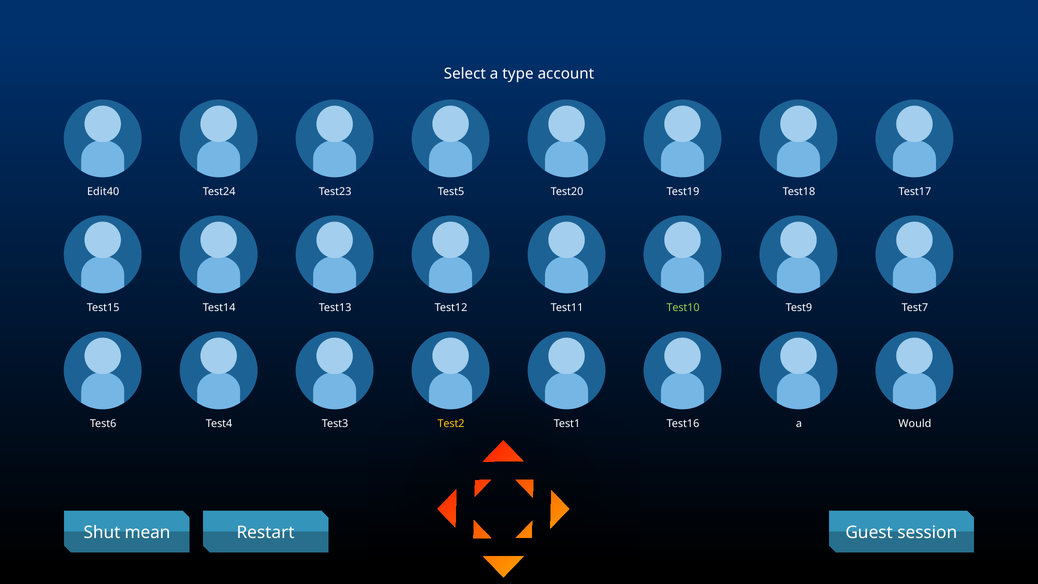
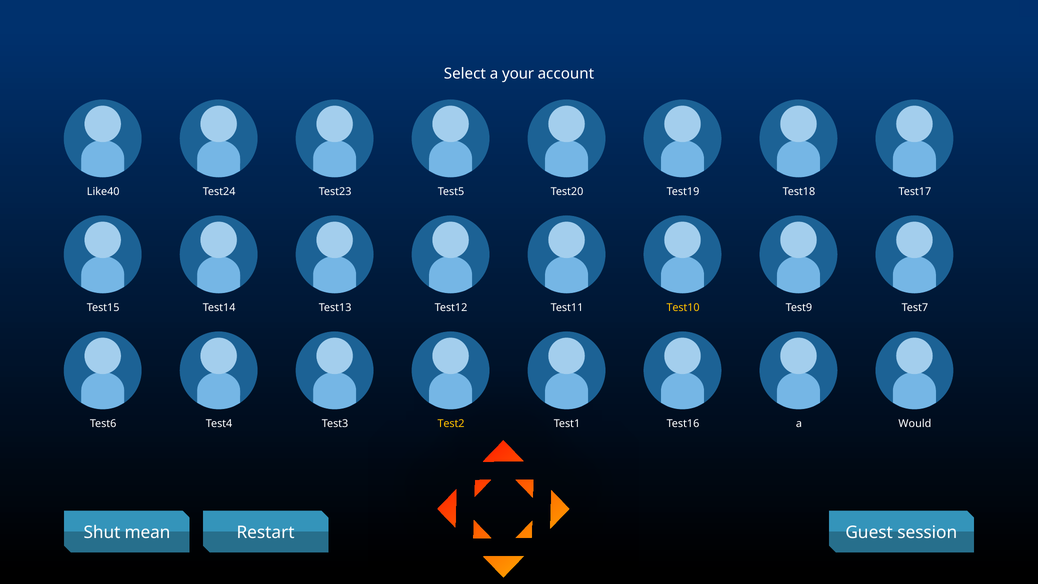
type: type -> your
Edit40: Edit40 -> Like40
Test10 colour: light green -> yellow
